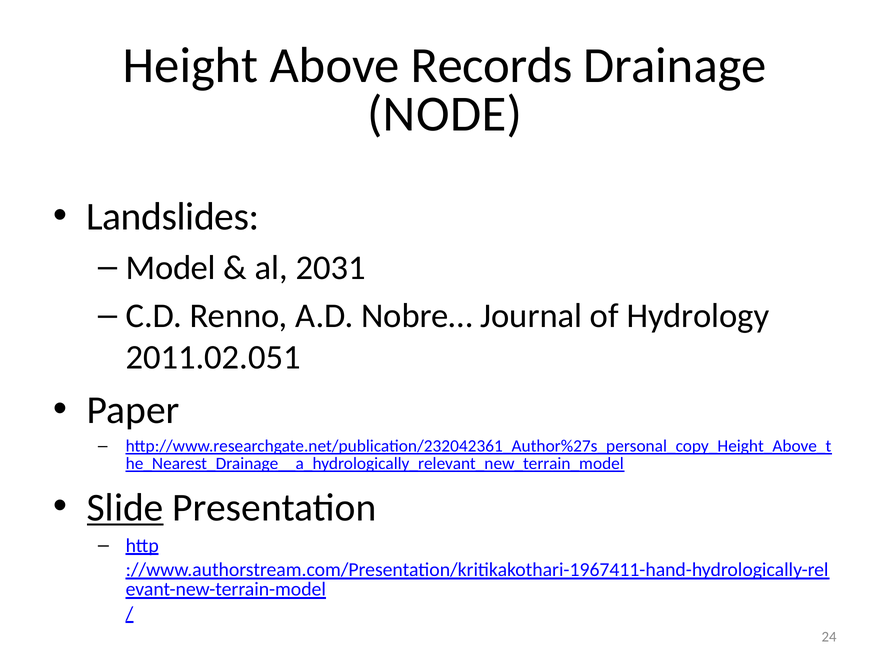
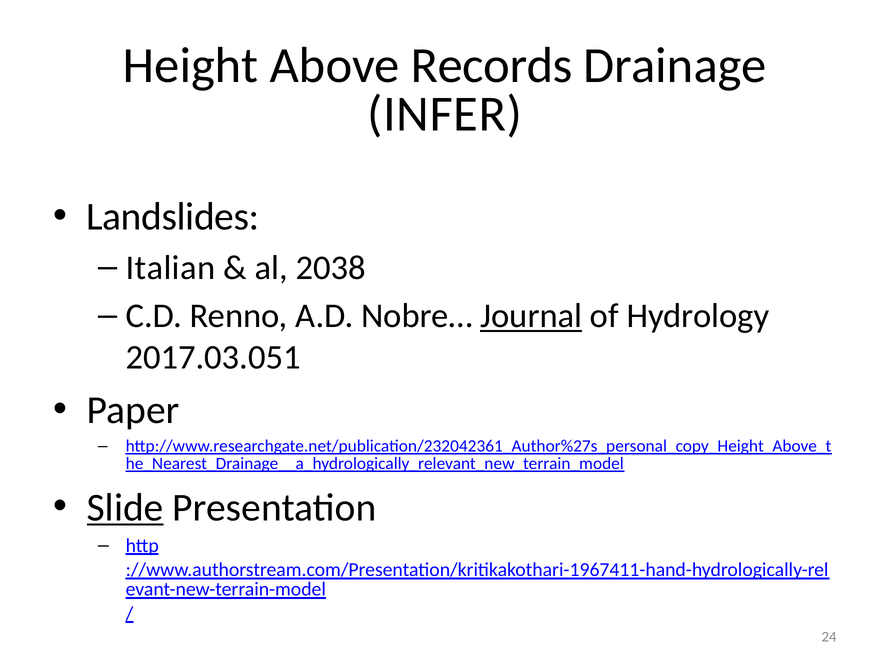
NODE: NODE -> INFER
Model: Model -> Italian
2031: 2031 -> 2038
Journal underline: none -> present
2011.02.051: 2011.02.051 -> 2017.03.051
